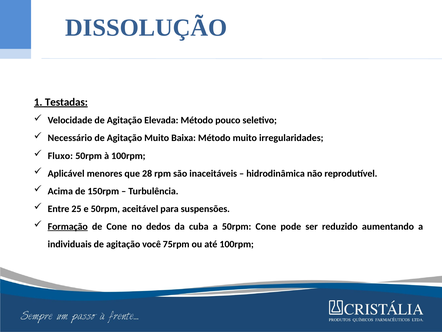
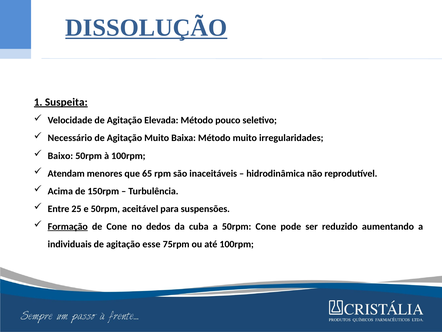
DISSOLUÇÃO underline: none -> present
Testadas: Testadas -> Suspeita
Fluxo: Fluxo -> Baixo
Aplicável: Aplicável -> Atendam
28: 28 -> 65
você: você -> esse
